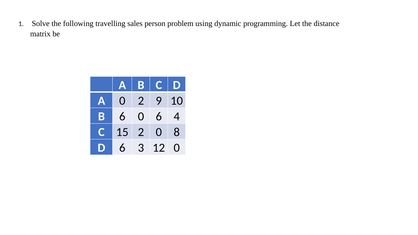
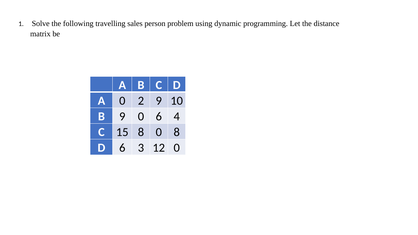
B 6: 6 -> 9
15 2: 2 -> 8
